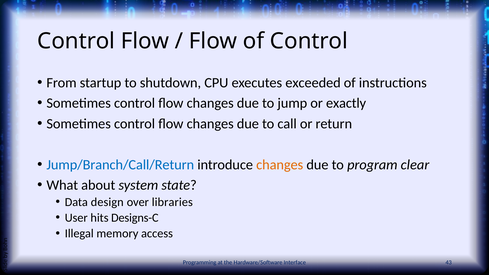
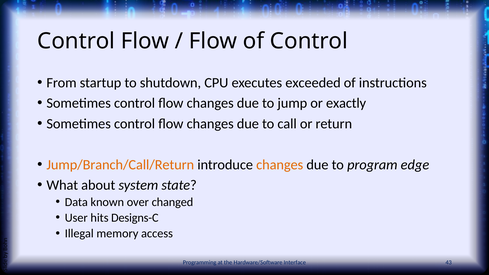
Jump/Branch/Call/Return colour: blue -> orange
clear: clear -> edge
design: design -> known
libraries: libraries -> changed
